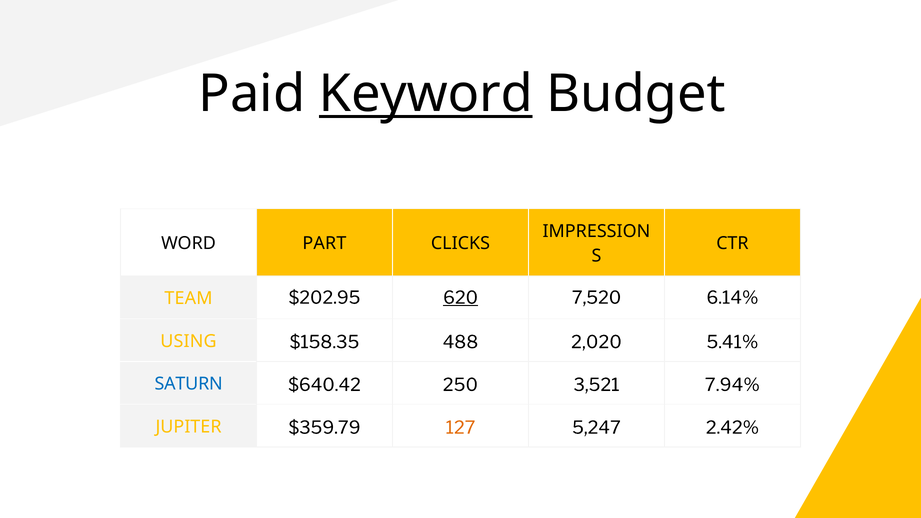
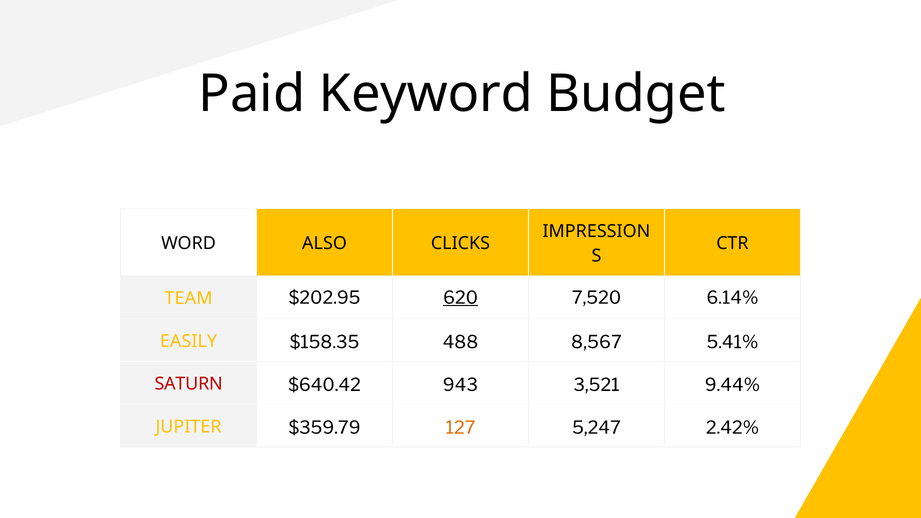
Keyword underline: present -> none
PART: PART -> ALSO
USING: USING -> EASILY
2,020: 2,020 -> 8,567
SATURN colour: blue -> red
250: 250 -> 943
7.94%: 7.94% -> 9.44%
